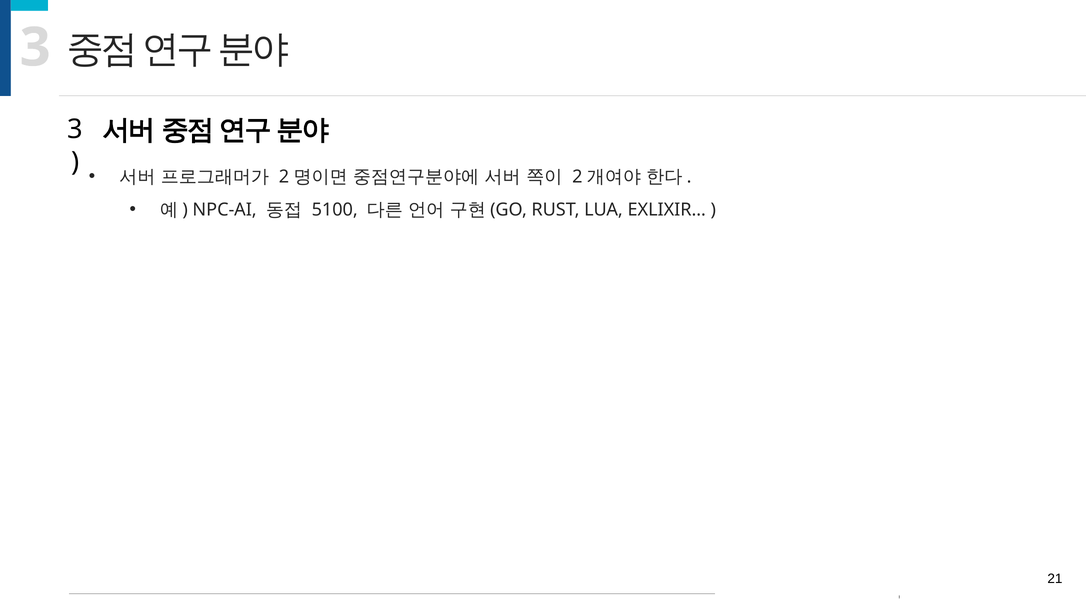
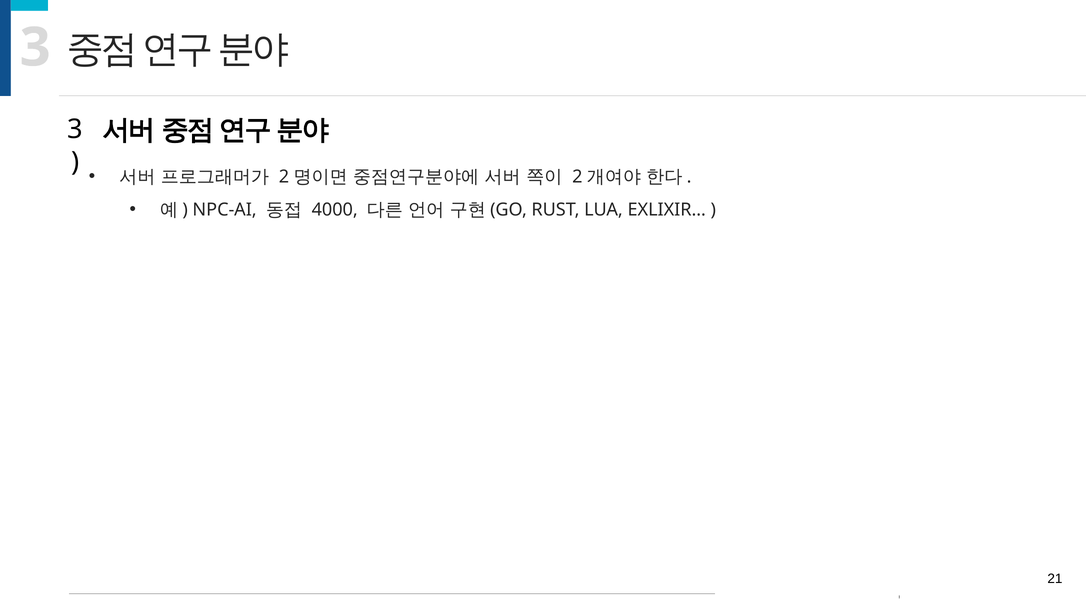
5100: 5100 -> 4000
